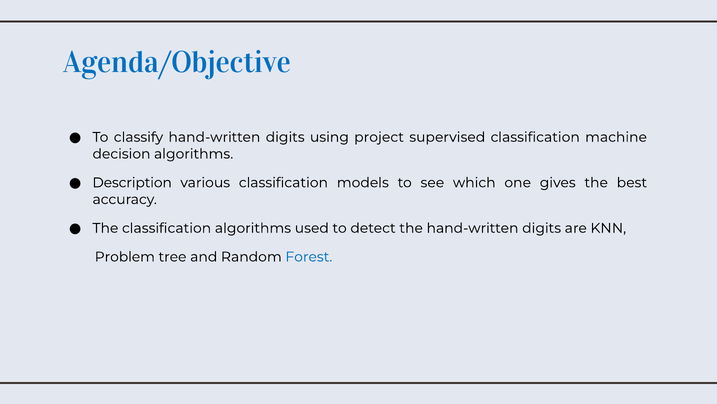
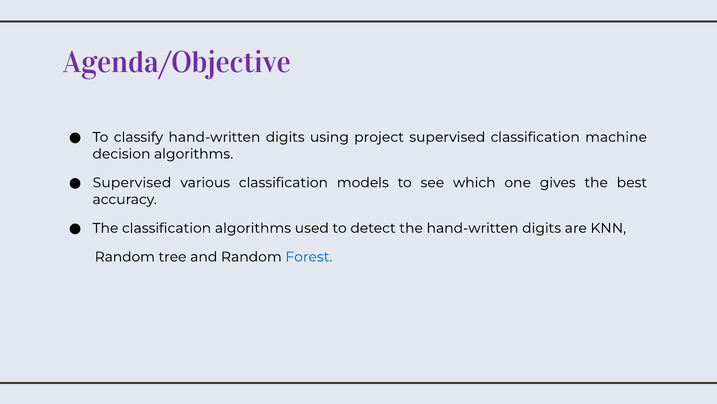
Agenda/Objective colour: blue -> purple
Description at (132, 182): Description -> Supervised
Problem at (125, 256): Problem -> Random
